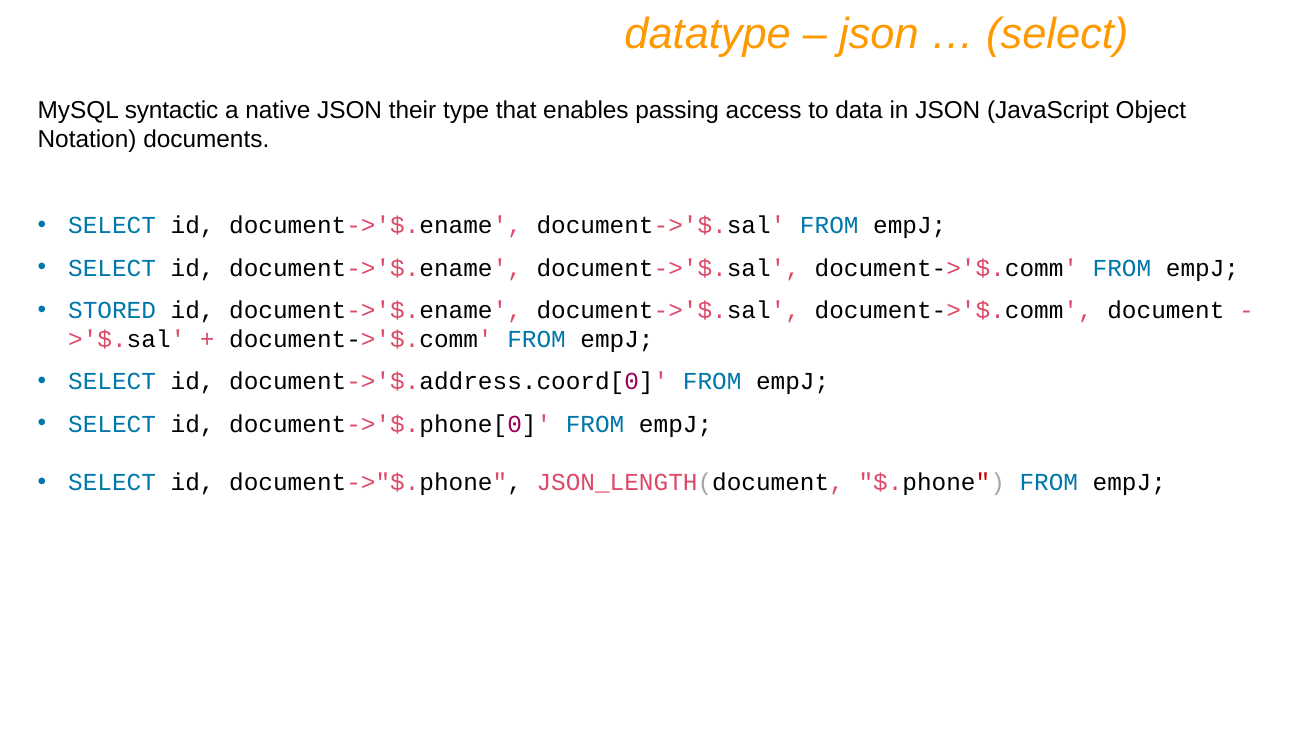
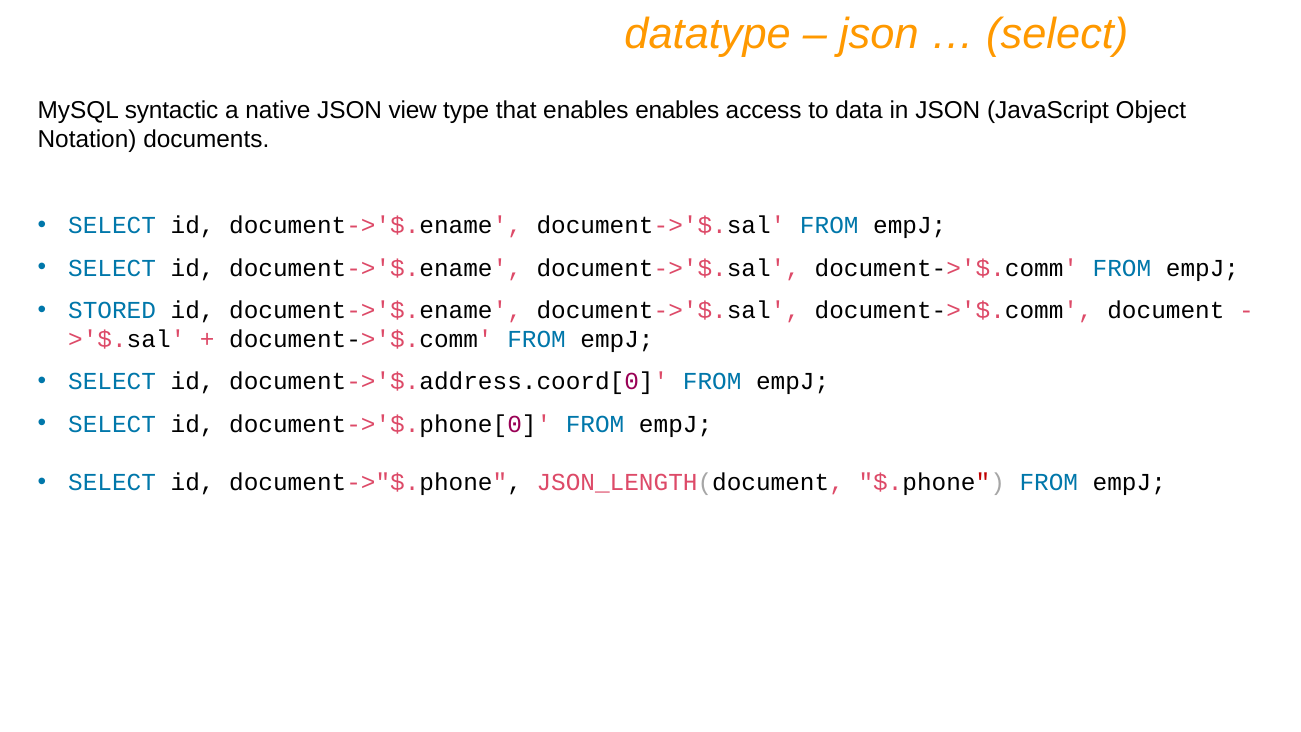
their: their -> view
enables passing: passing -> enables
